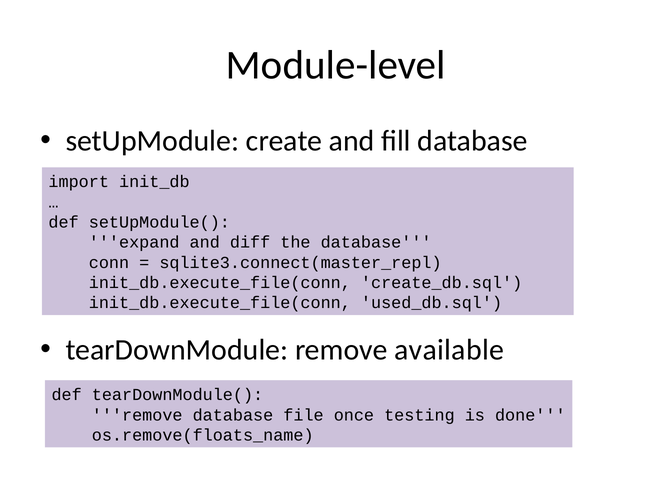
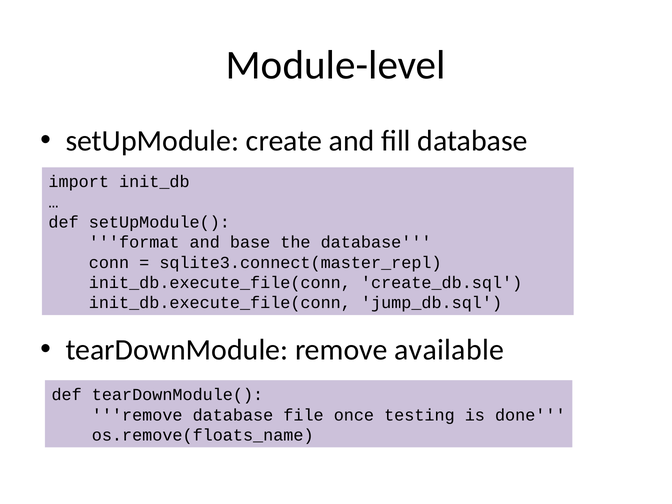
expand: expand -> format
diff: diff -> base
used_db.sql: used_db.sql -> jump_db.sql
